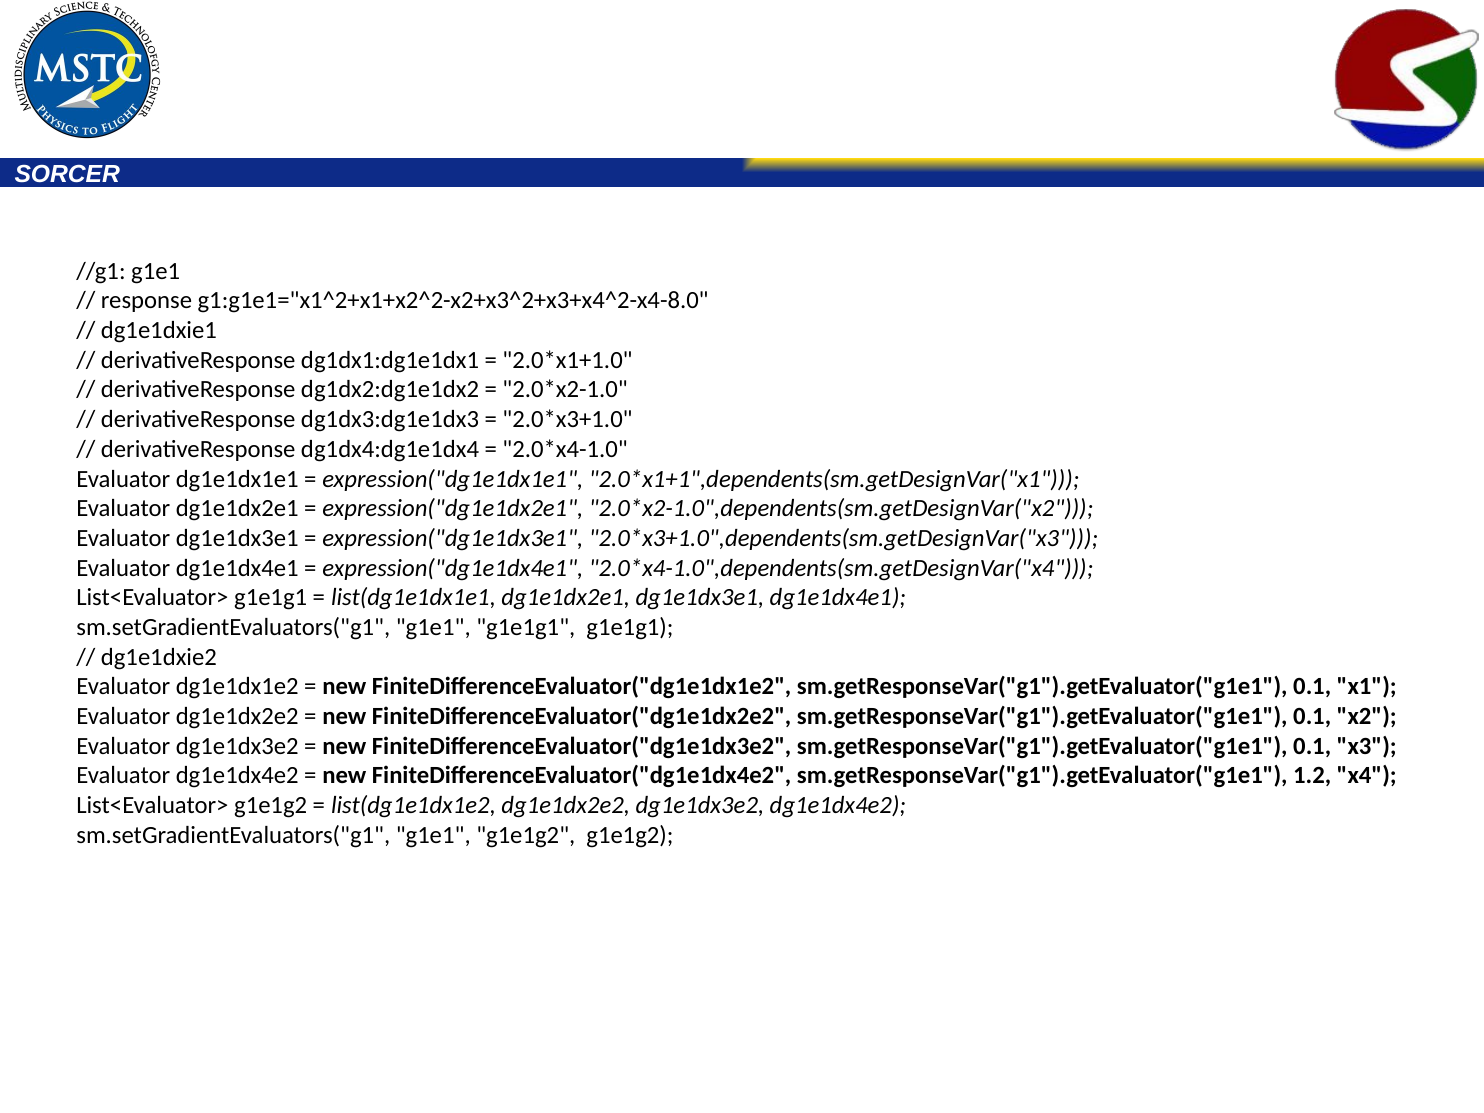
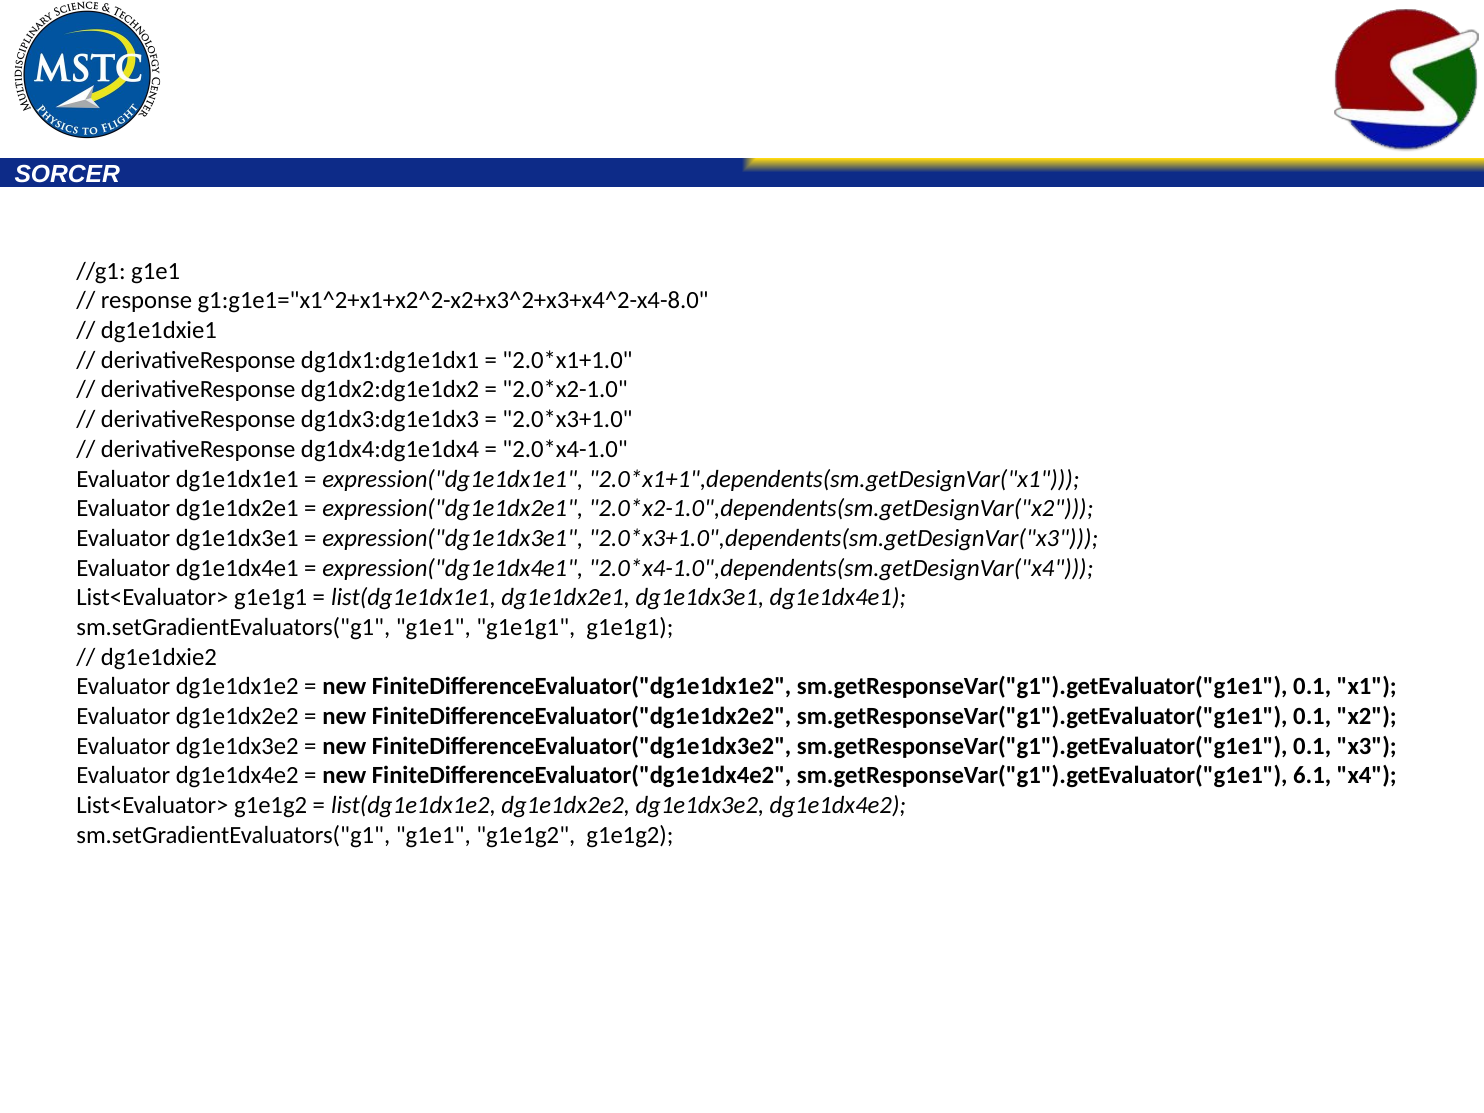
1.2: 1.2 -> 6.1
